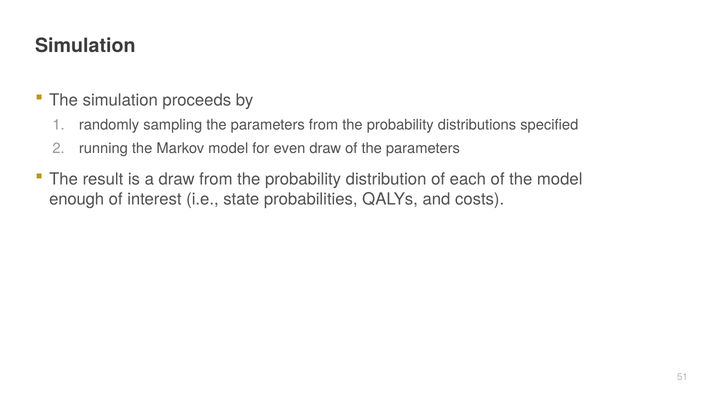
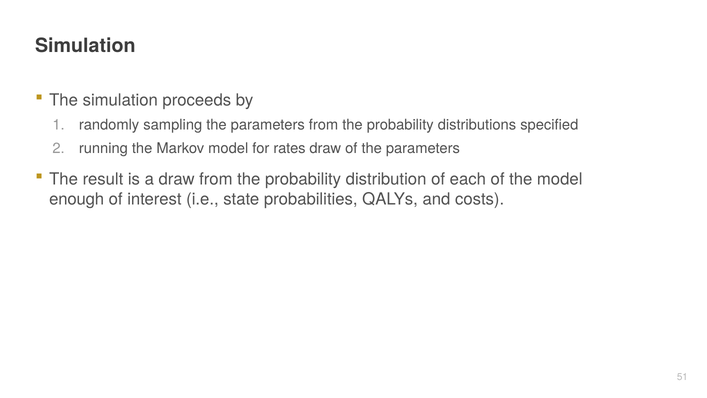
even: even -> rates
